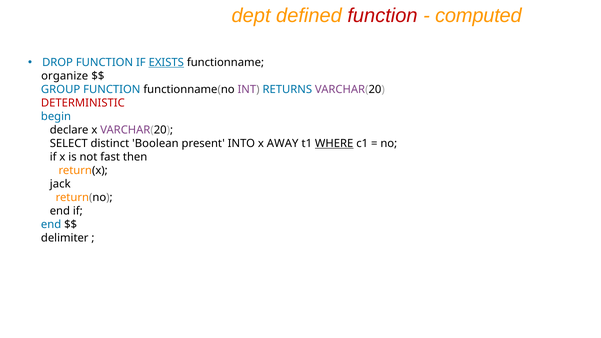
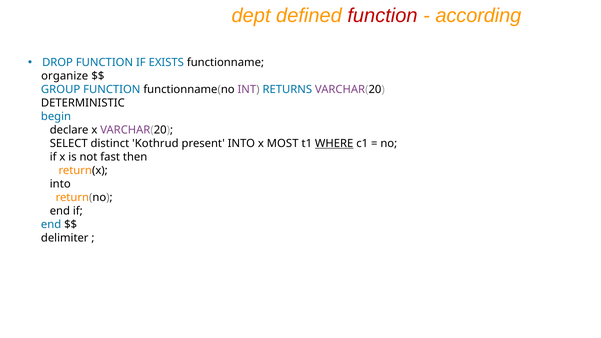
computed: computed -> according
EXISTS underline: present -> none
DETERMINISTIC colour: red -> black
Boolean: Boolean -> Kothrud
AWAY: AWAY -> MOST
jack at (60, 184): jack -> into
